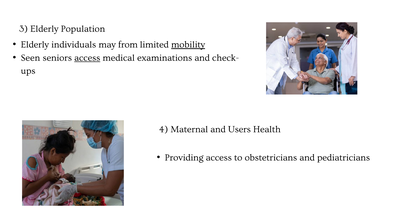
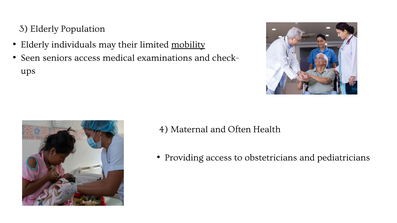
from: from -> their
access at (87, 58) underline: present -> none
Users: Users -> Often
